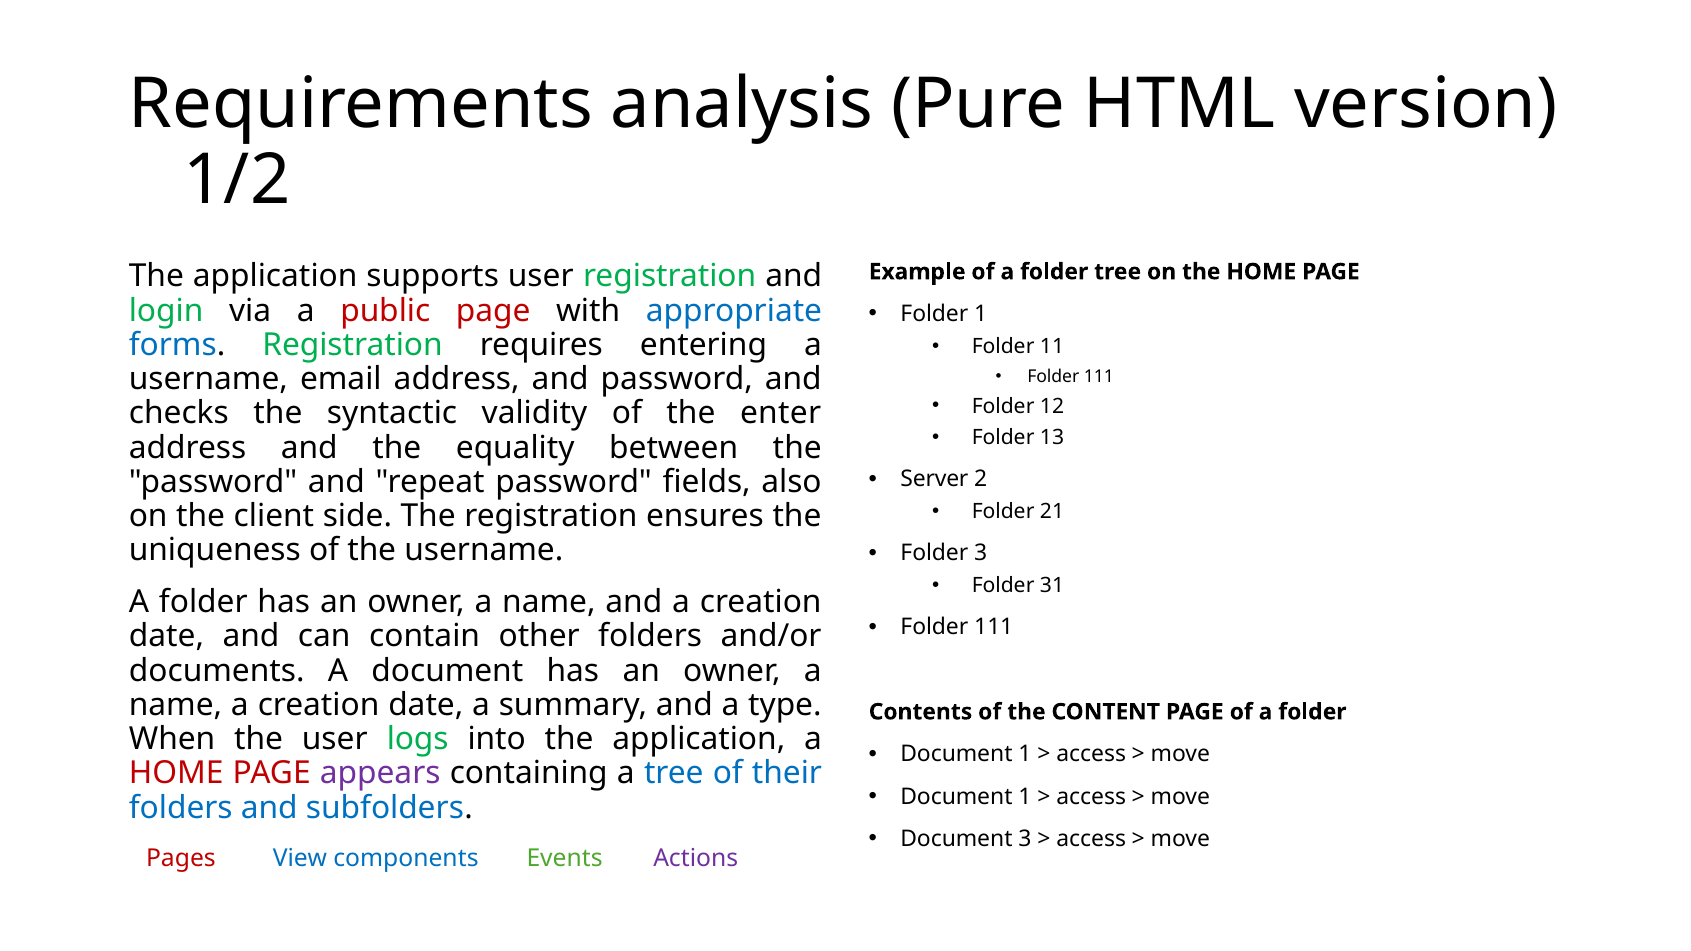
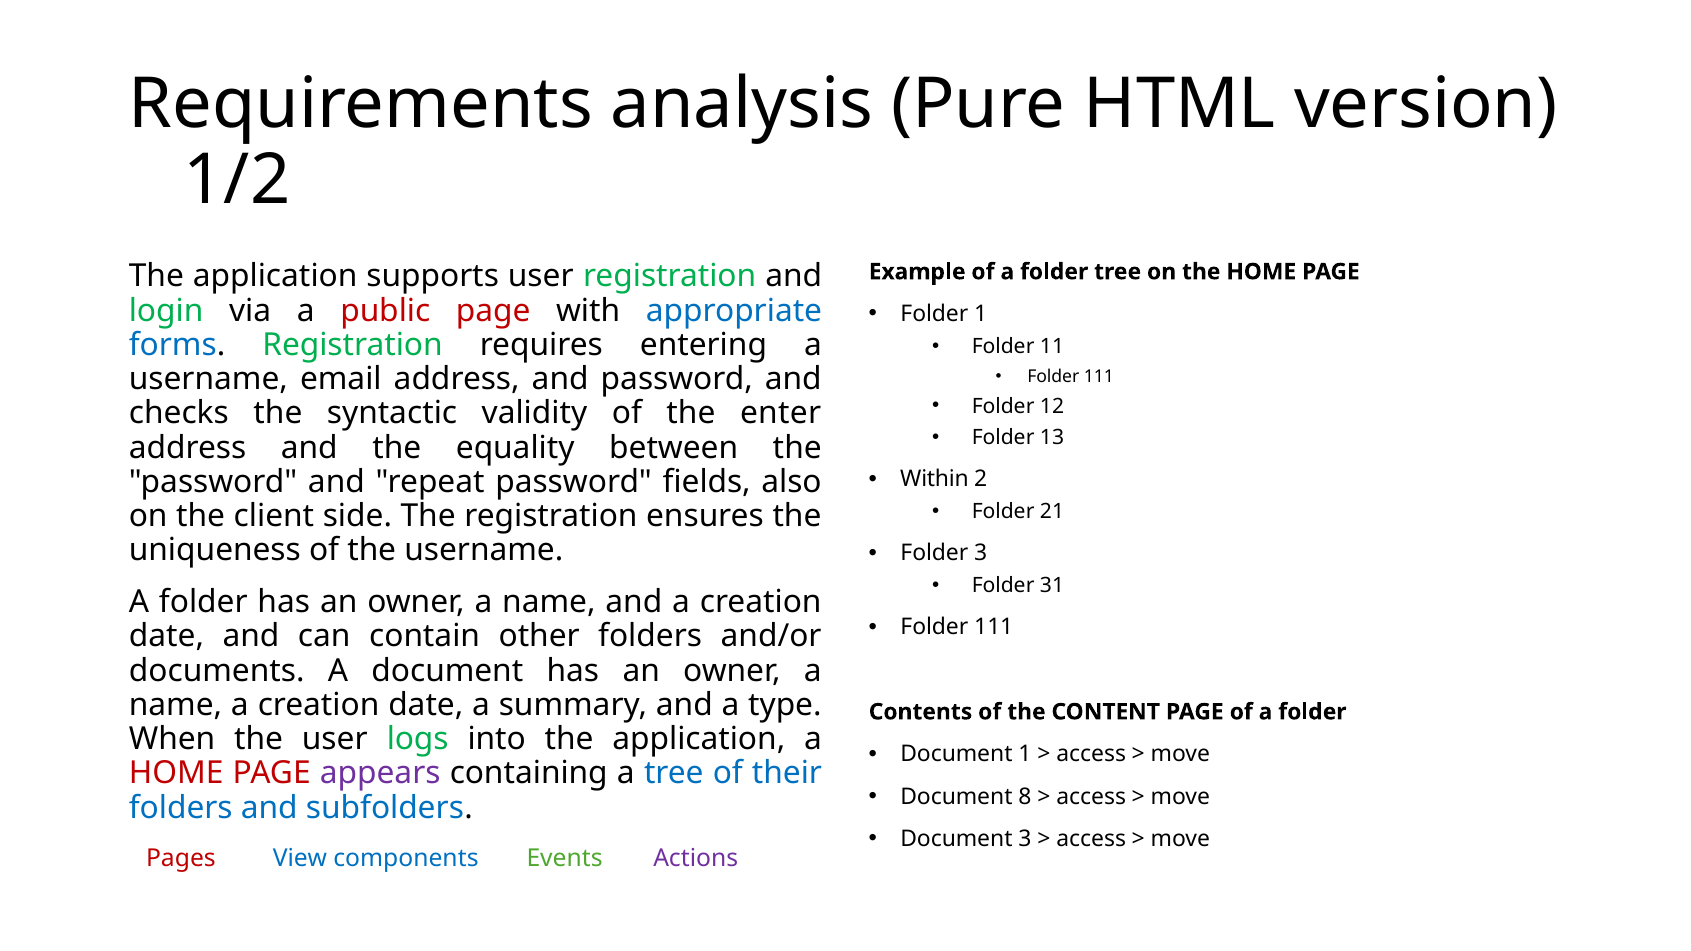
Server: Server -> Within
1 at (1025, 797): 1 -> 8
